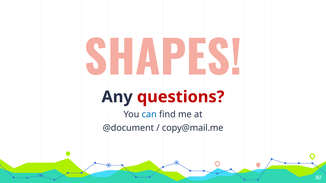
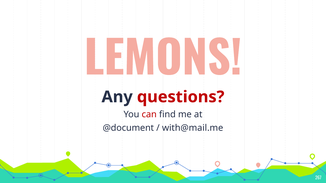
SHAPES: SHAPES -> LEMONS
can colour: blue -> red
copy@mail.me: copy@mail.me -> with@mail.me
